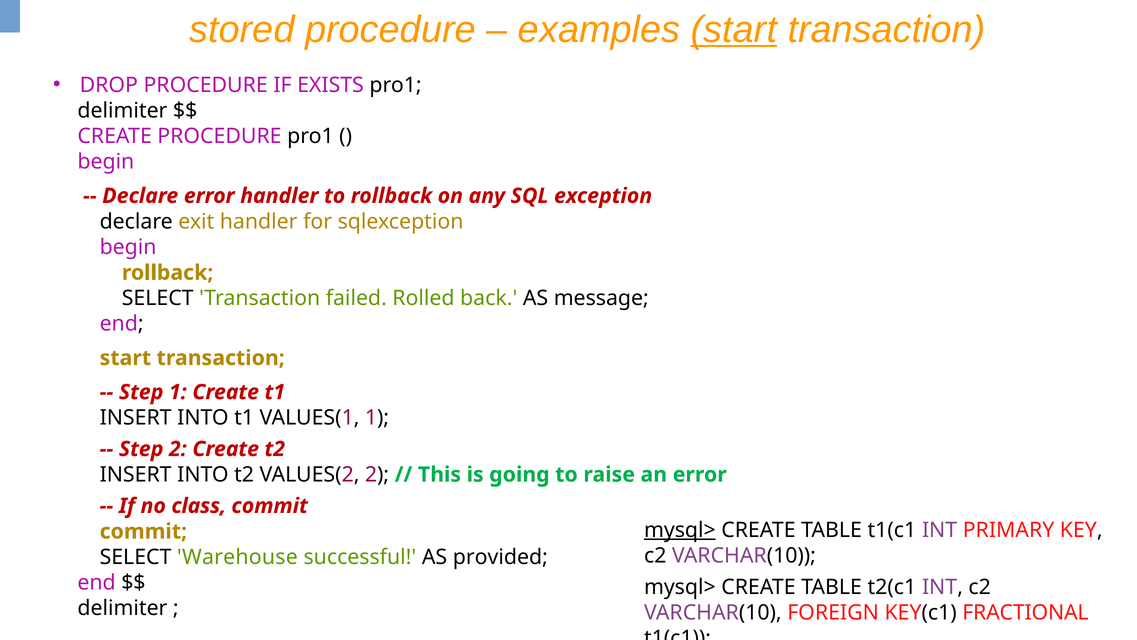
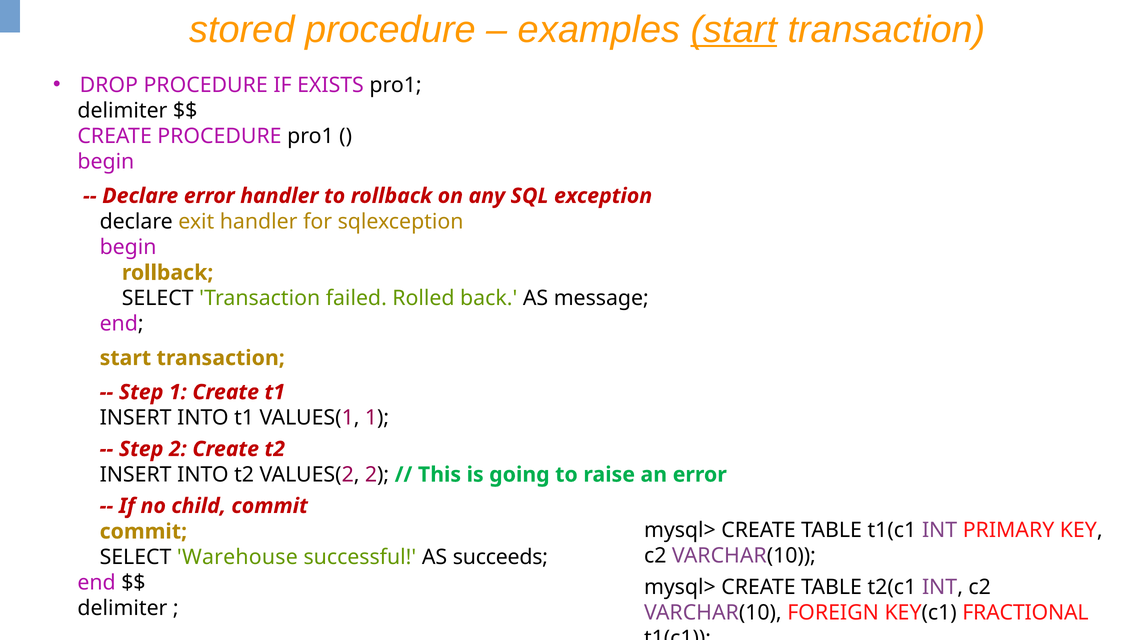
class: class -> child
mysql> at (680, 530) underline: present -> none
provided: provided -> succeeds
